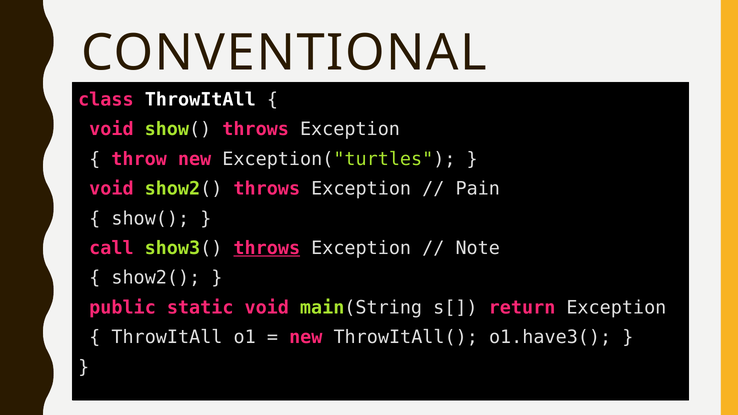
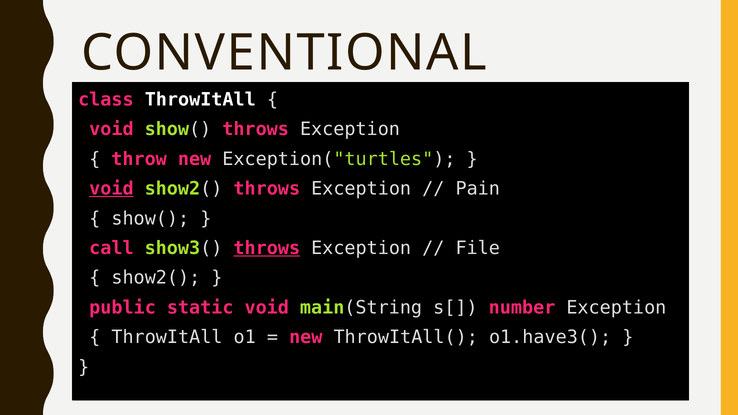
void at (111, 189) underline: none -> present
Note: Note -> File
return: return -> number
